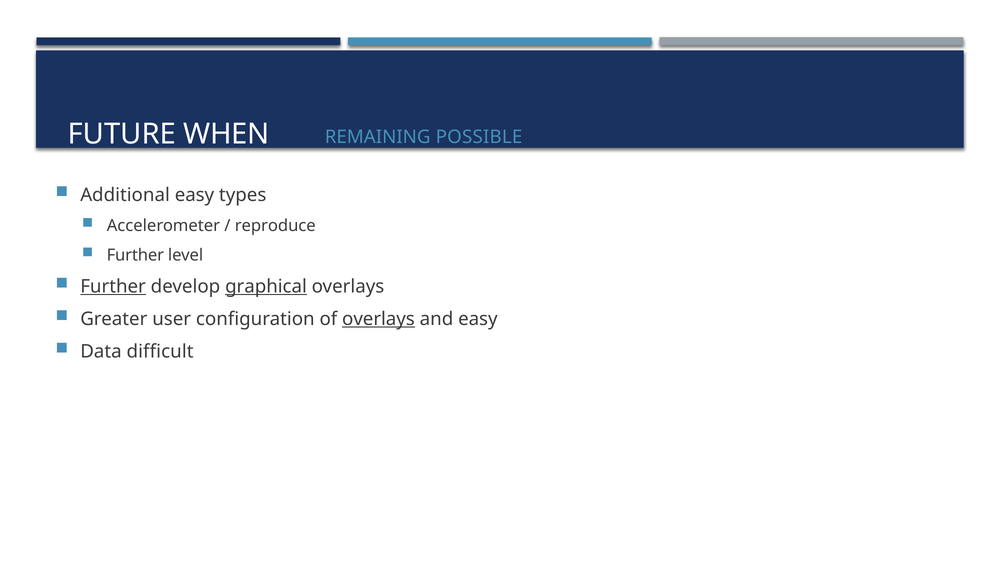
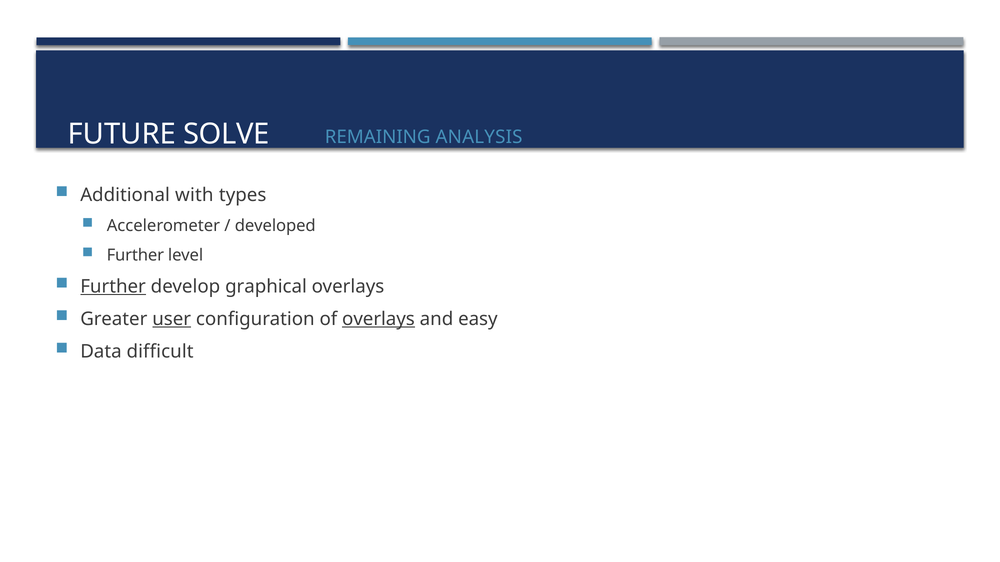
WHEN: WHEN -> SOLVE
POSSIBLE: POSSIBLE -> ANALYSIS
Additional easy: easy -> with
reproduce: reproduce -> developed
graphical underline: present -> none
user underline: none -> present
